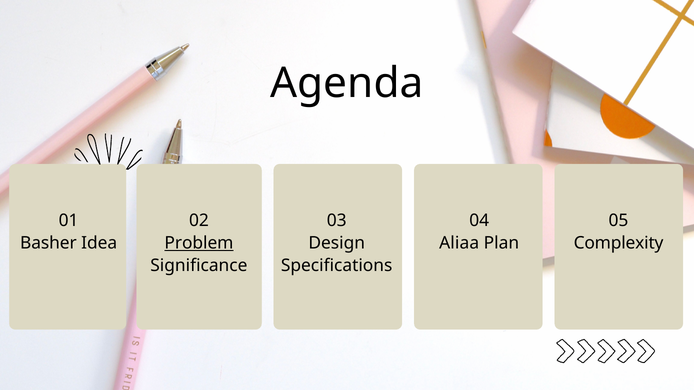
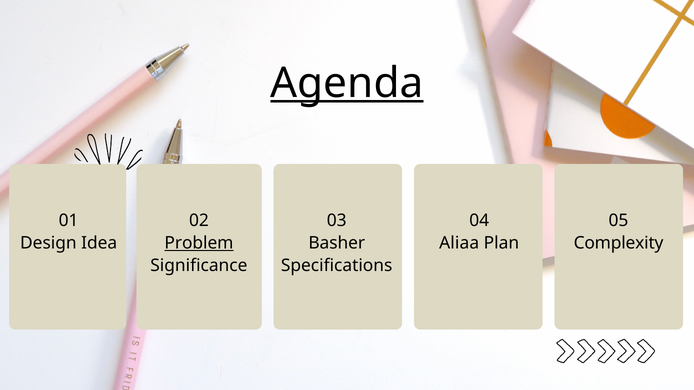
Agenda underline: none -> present
Basher: Basher -> Design
Design: Design -> Basher
